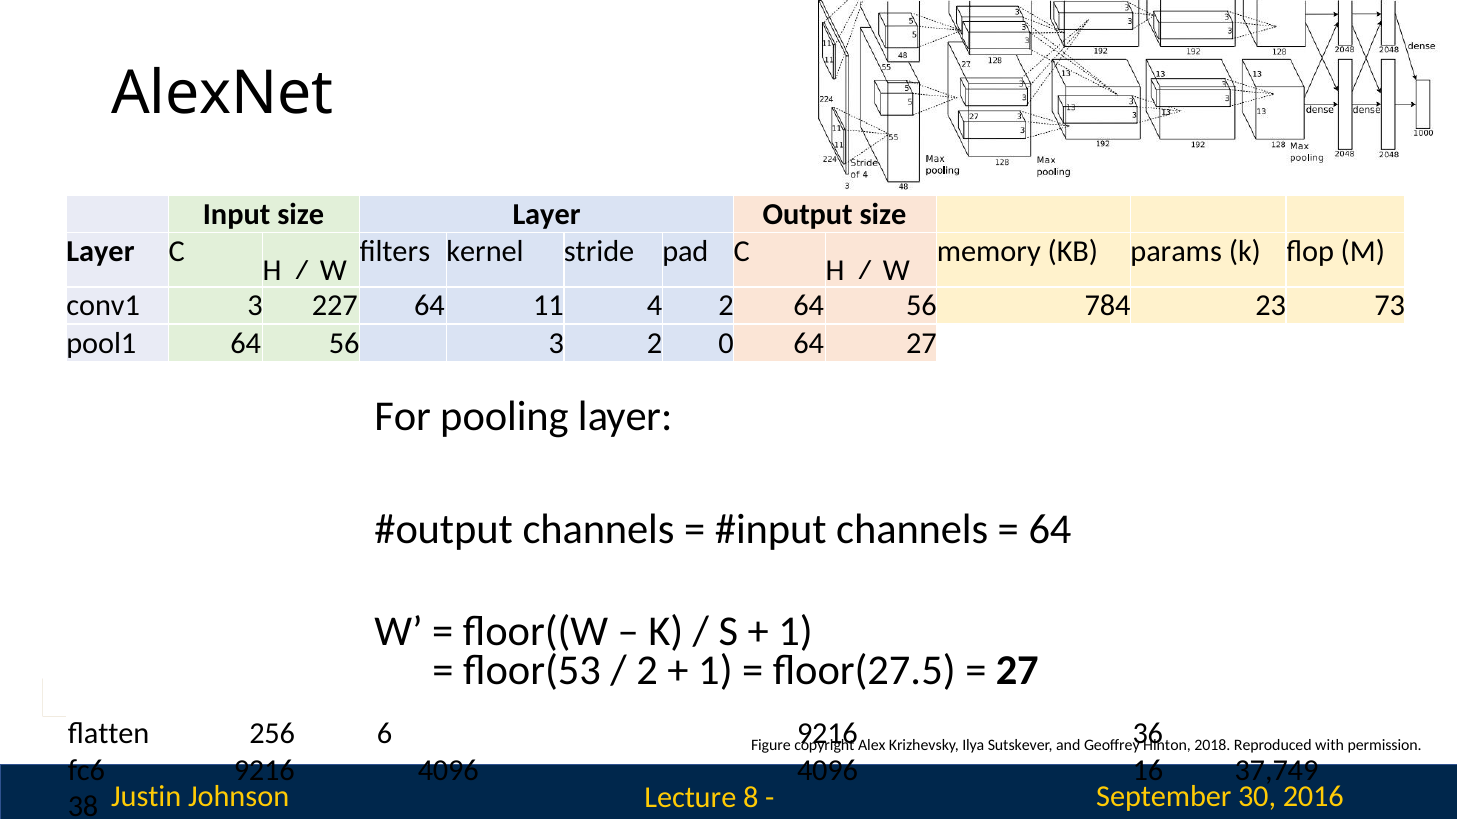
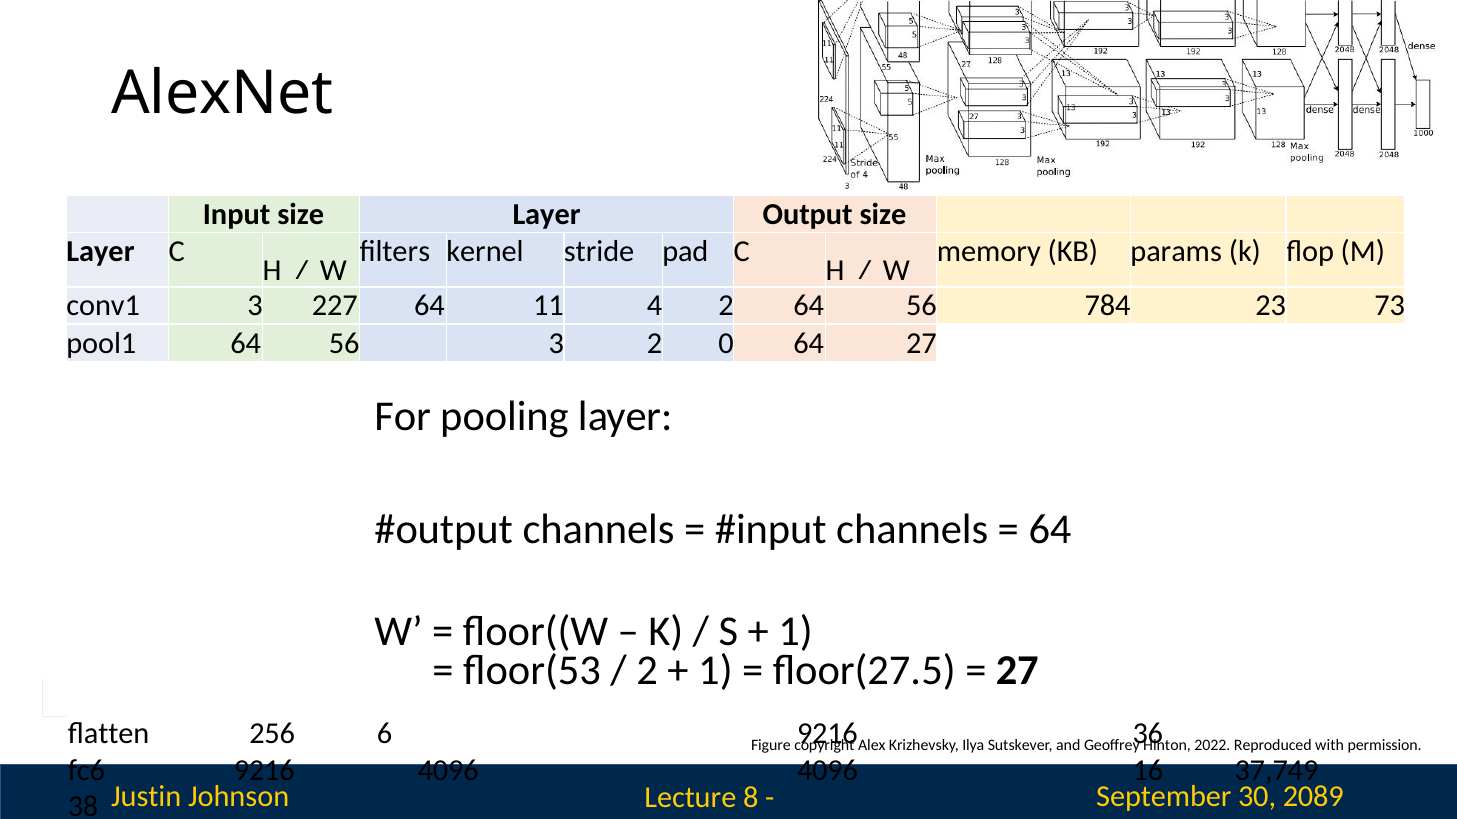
2018: 2018 -> 2022
2016: 2016 -> 2089
